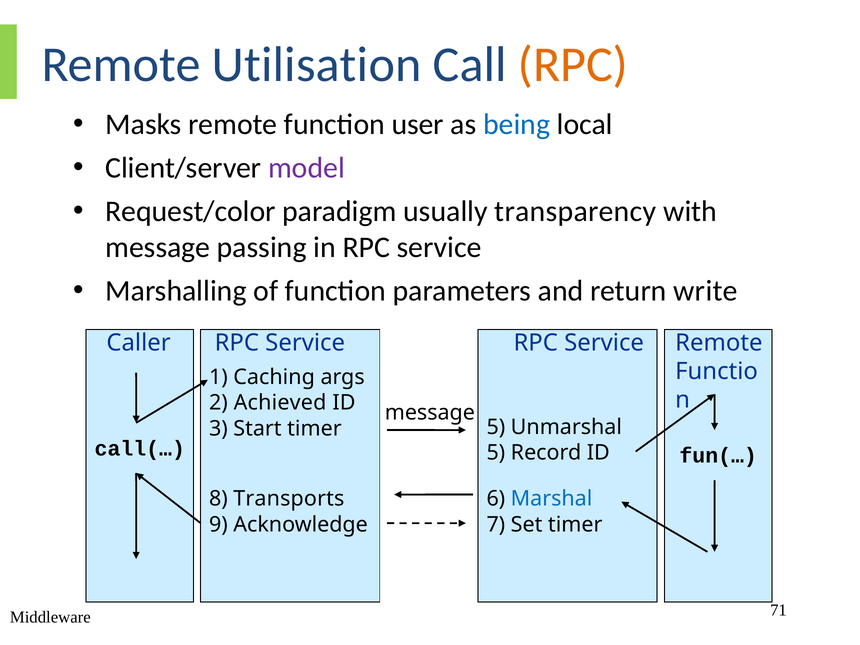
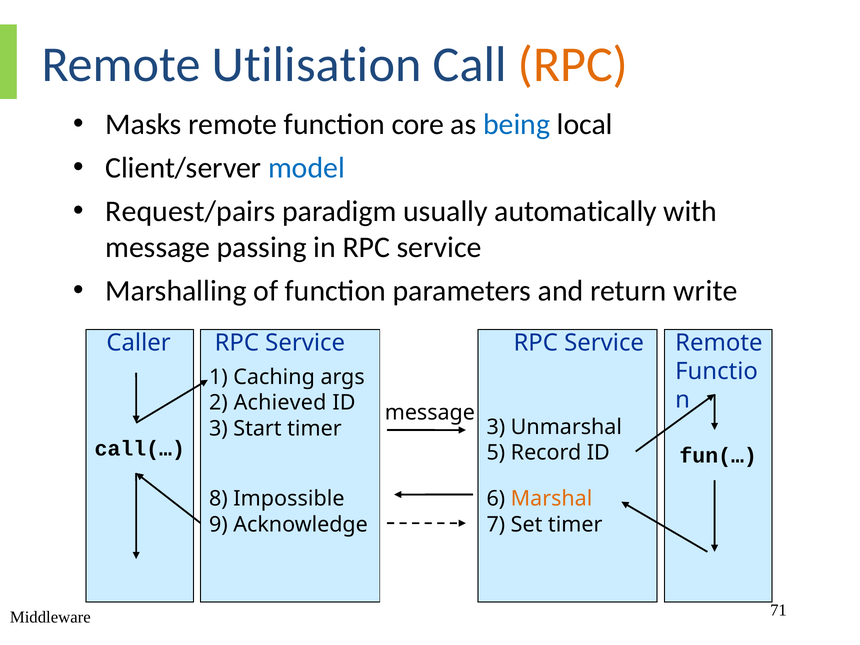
user: user -> core
model colour: purple -> blue
Request/color: Request/color -> Request/pairs
transparency: transparency -> automatically
timer 5: 5 -> 3
Transports: Transports -> Impossible
Marshal colour: blue -> orange
